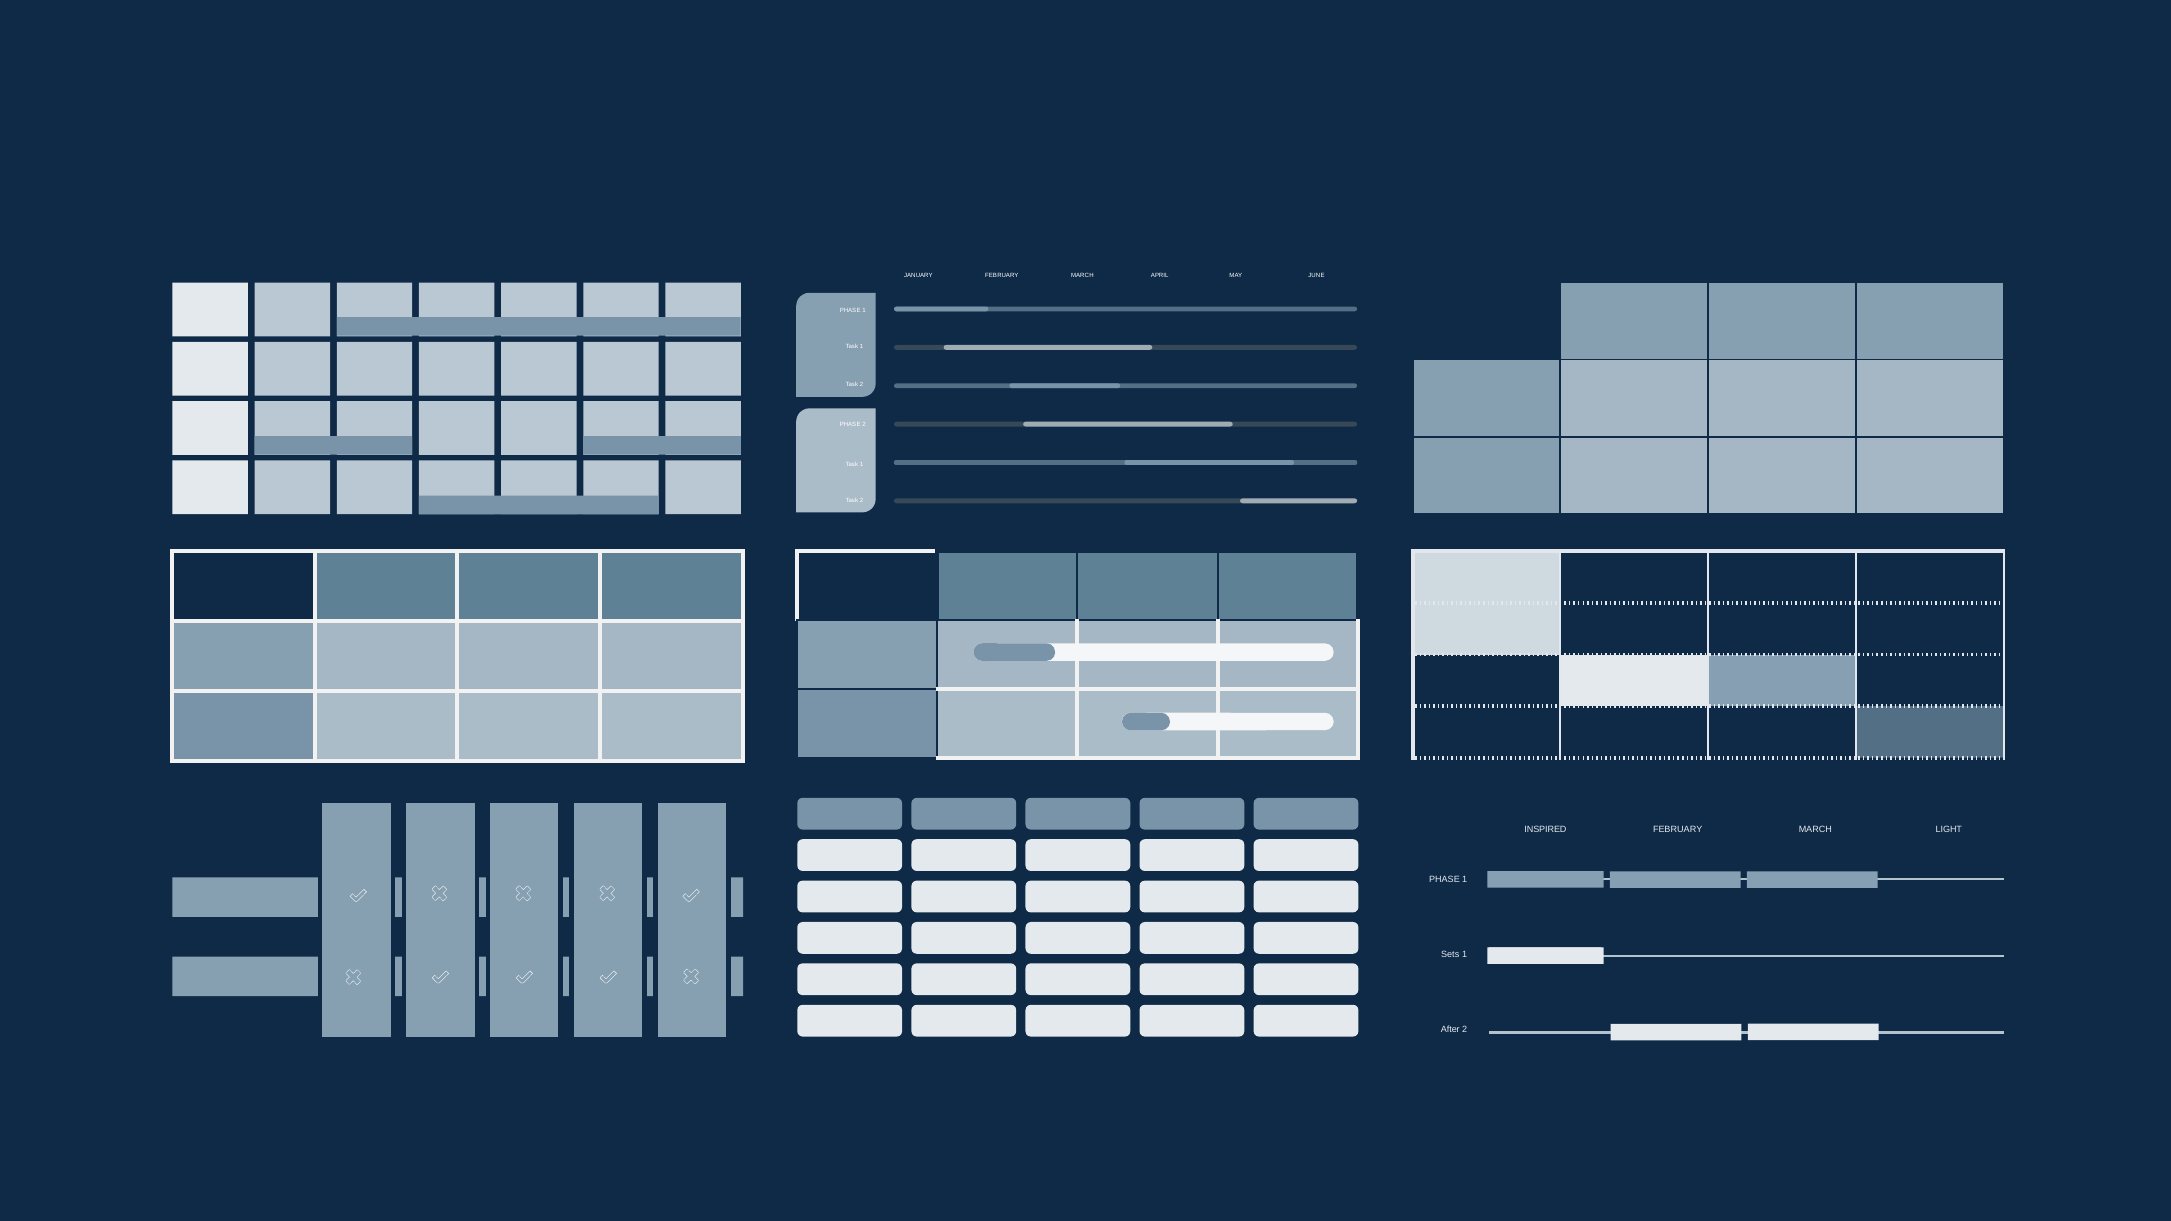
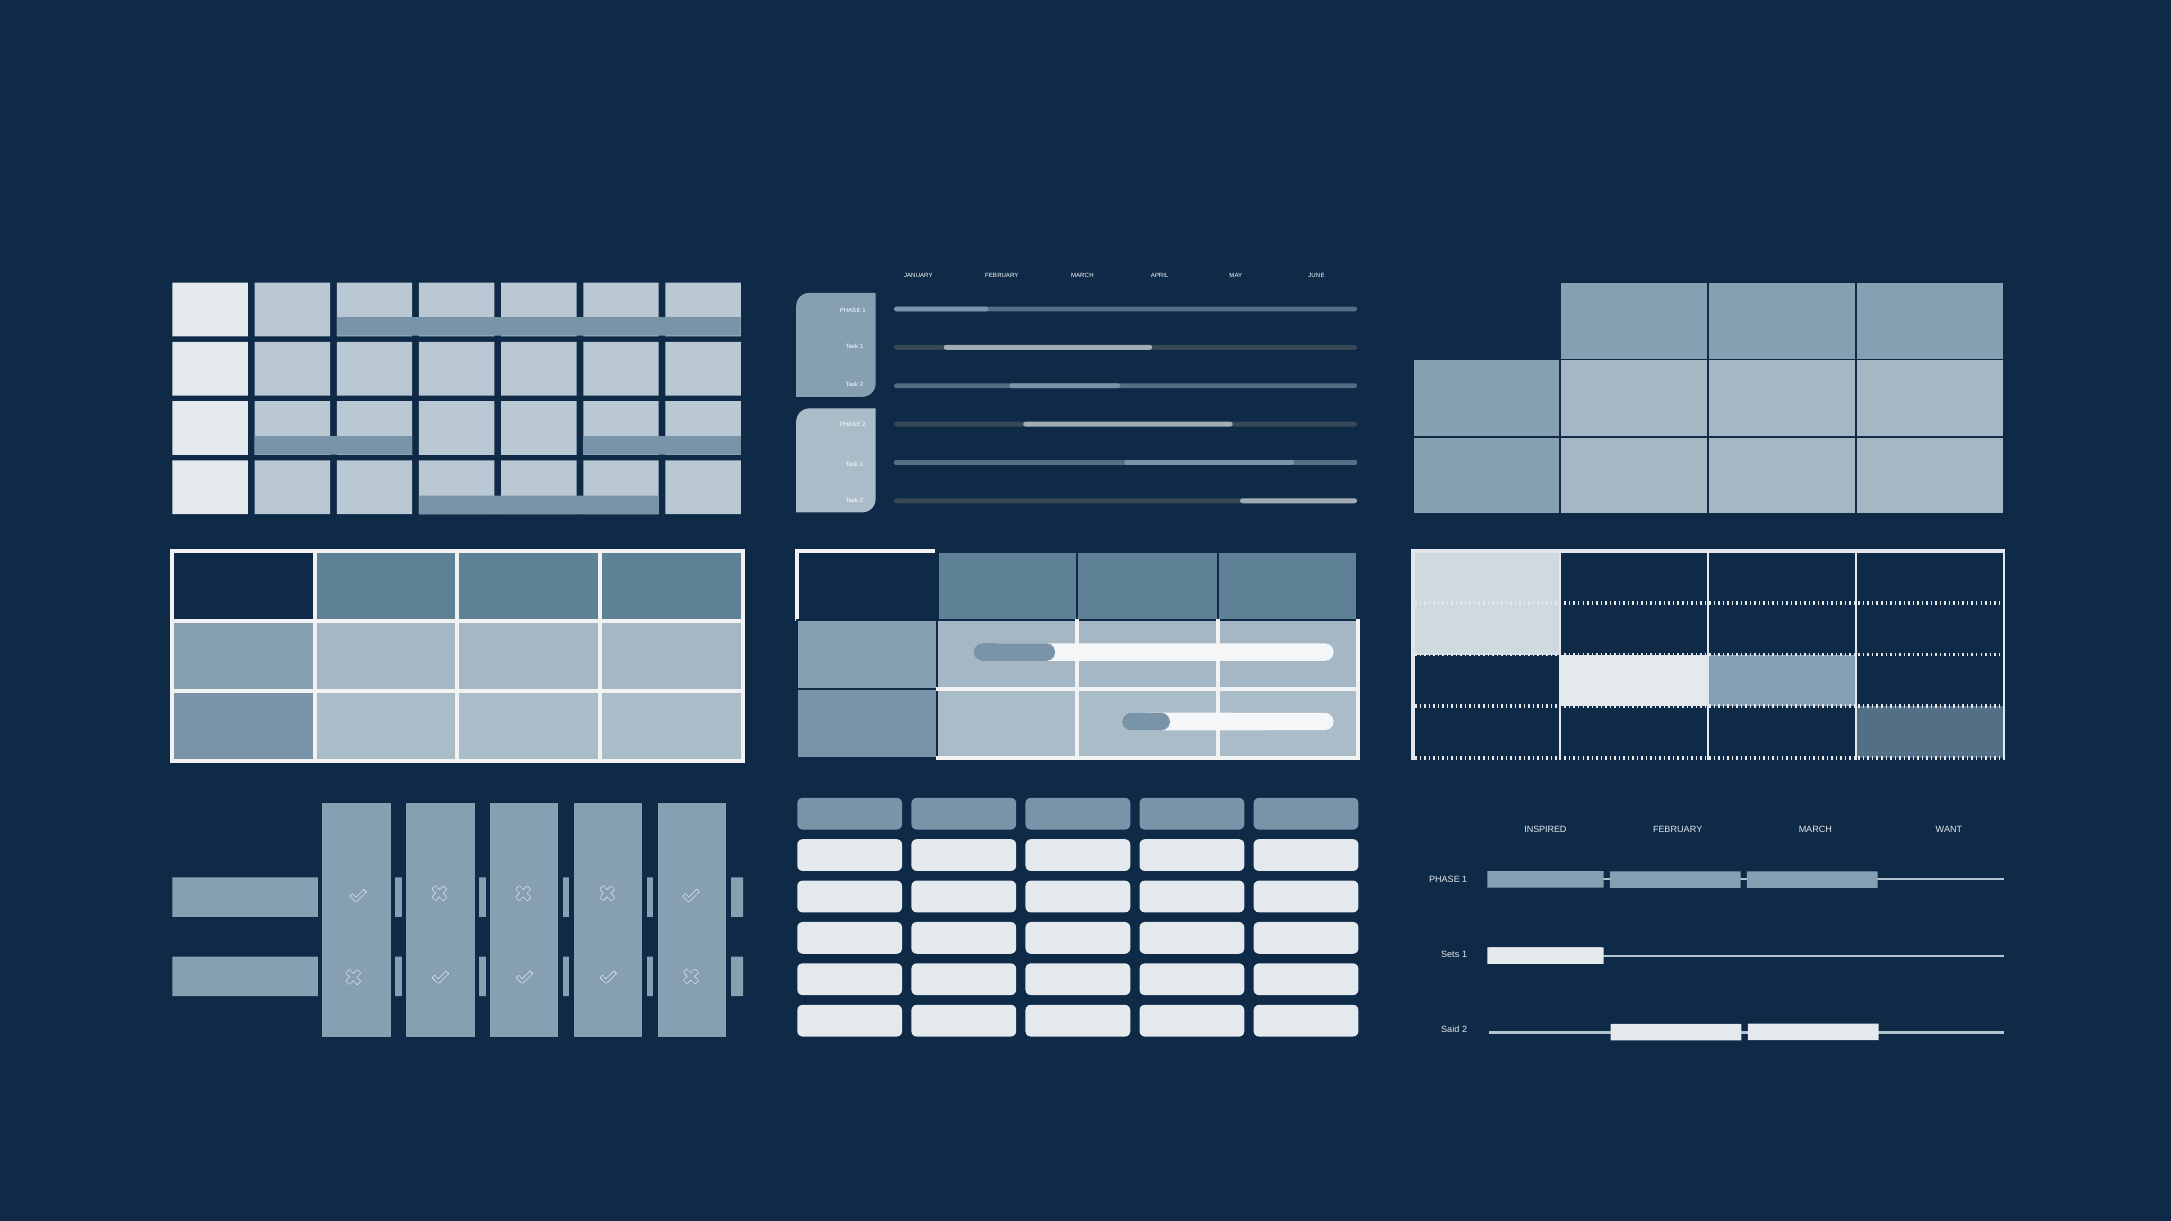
LIGHT: LIGHT -> WANT
After: After -> Said
